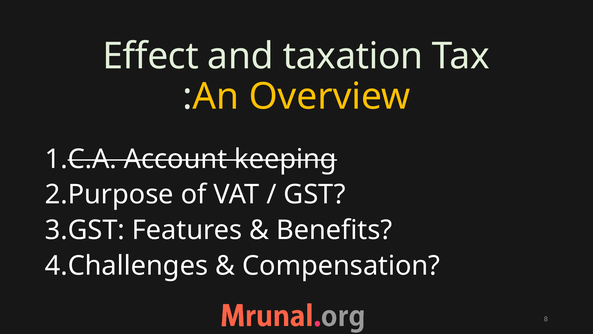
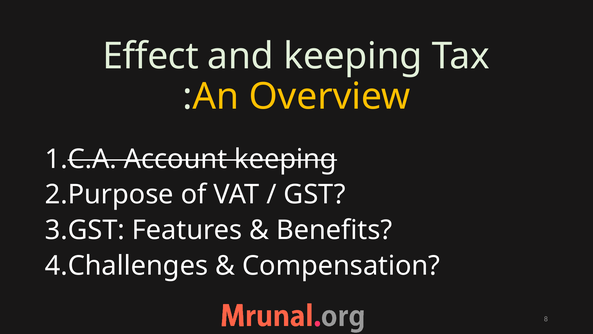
and taxation: taxation -> keeping
